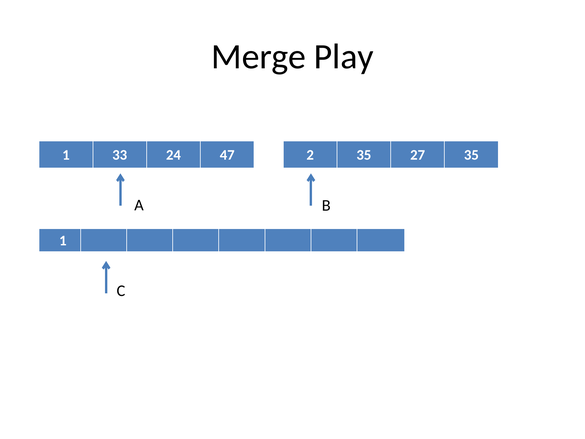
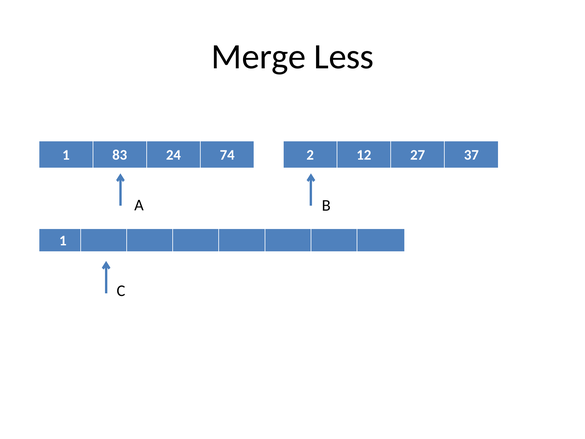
Play: Play -> Less
33: 33 -> 83
47: 47 -> 74
2 35: 35 -> 12
27 35: 35 -> 37
